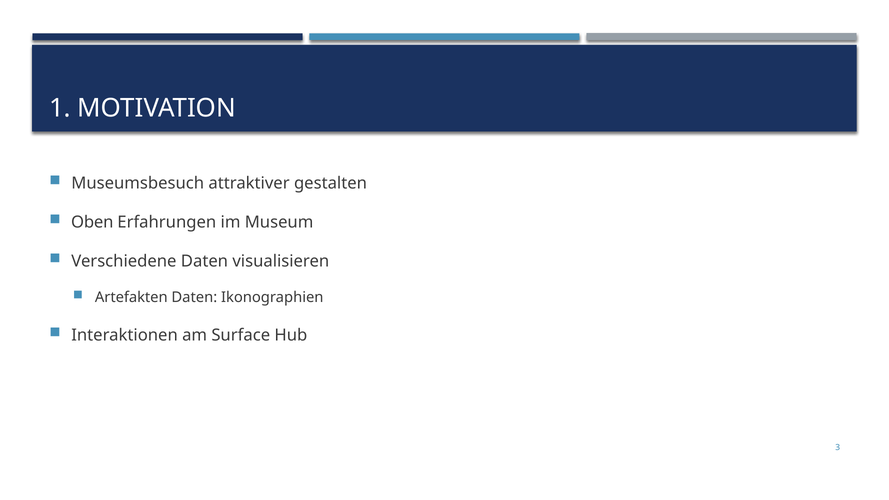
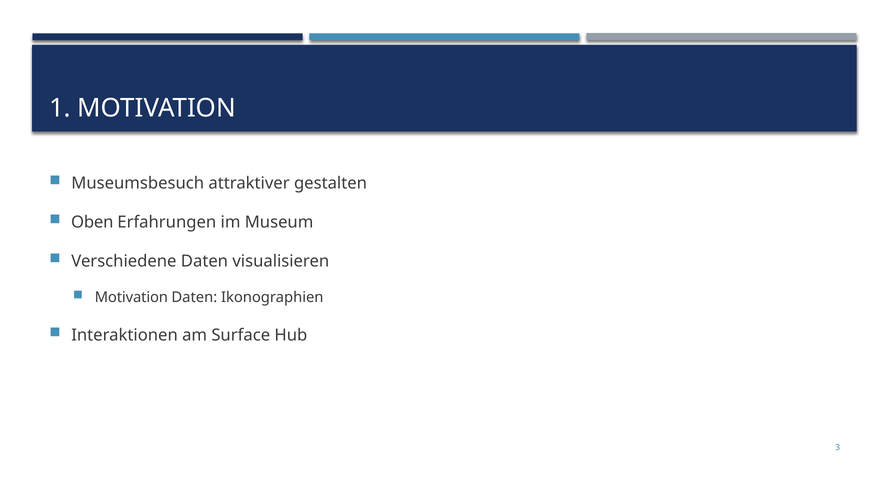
Artefakten at (131, 297): Artefakten -> Motivation
